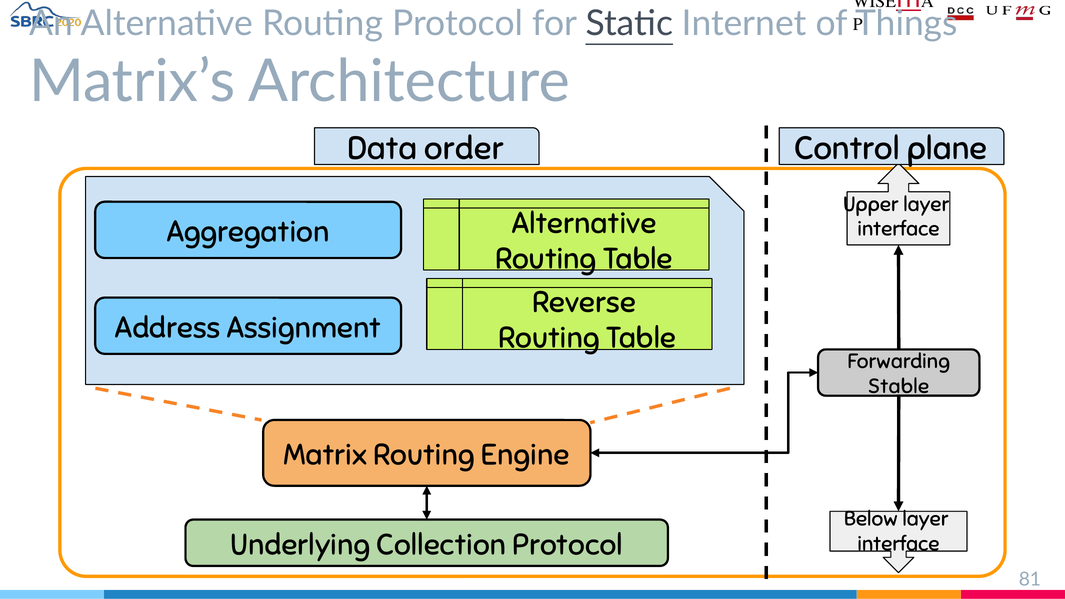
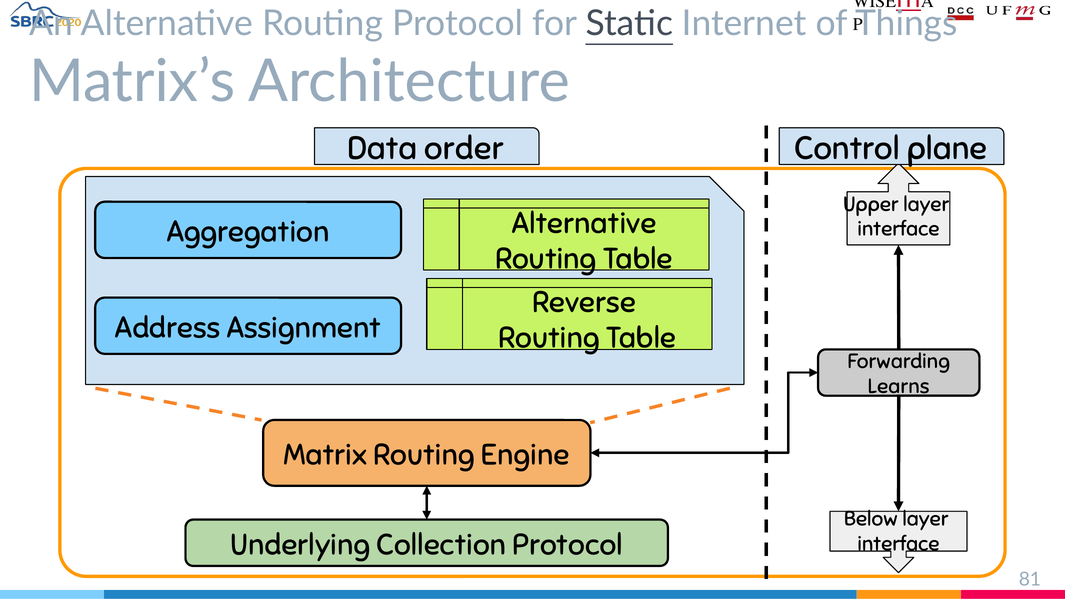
Stable: Stable -> Learns
